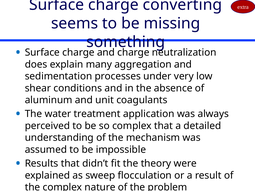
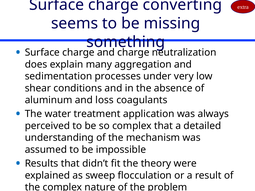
unit: unit -> loss
